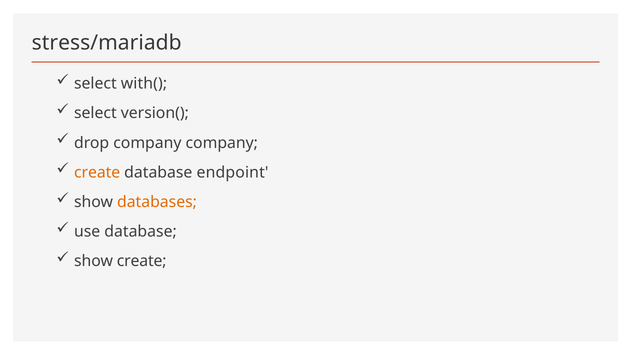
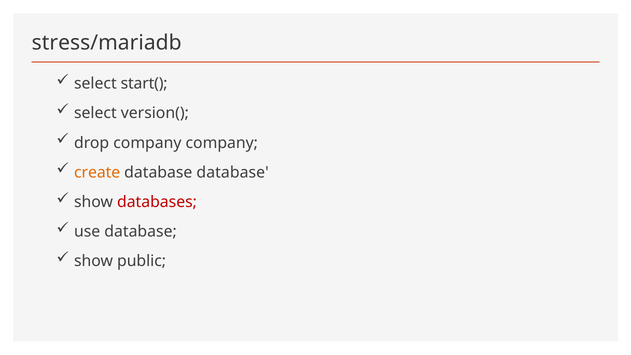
with(: with( -> start(
database endpoint: endpoint -> database
databases colour: orange -> red
show create: create -> public
